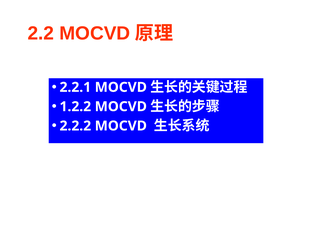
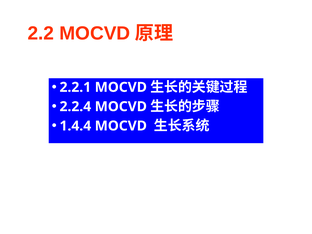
1.2.2: 1.2.2 -> 2.2.4
2.2.2: 2.2.2 -> 1.4.4
